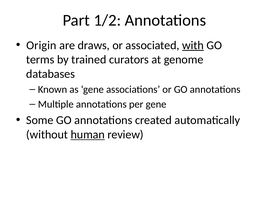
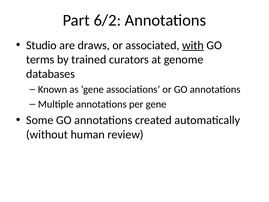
1/2: 1/2 -> 6/2
Origin: Origin -> Studio
human underline: present -> none
